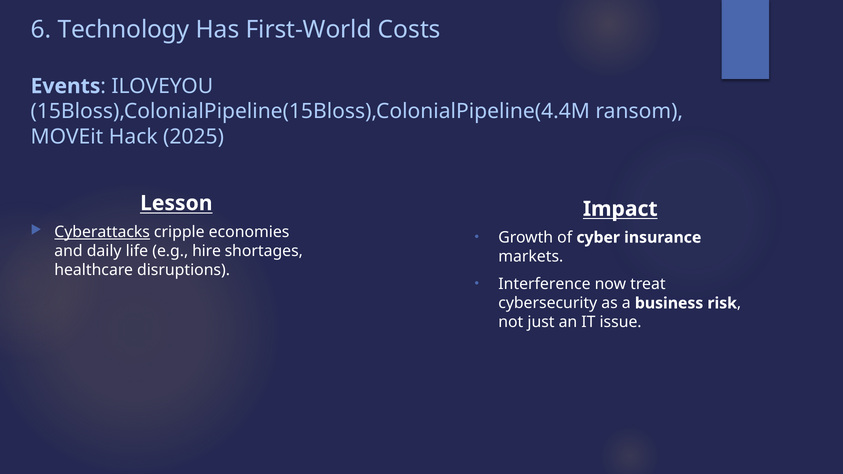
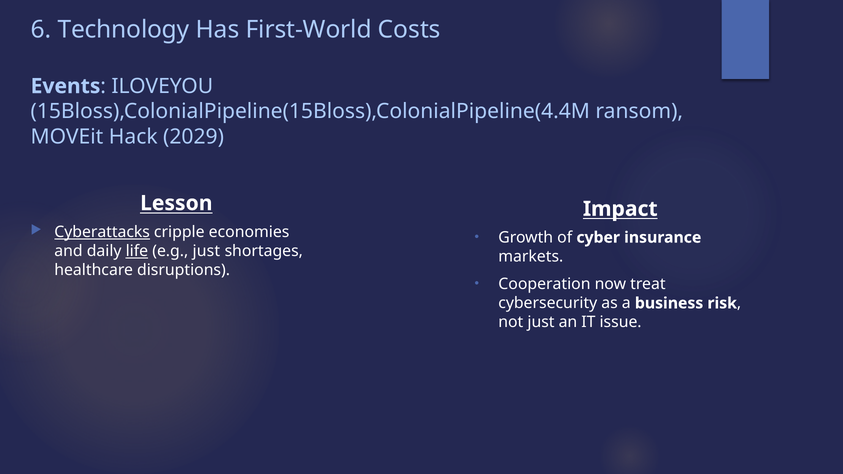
2025: 2025 -> 2029
life underline: none -> present
e.g hire: hire -> just
Interference: Interference -> Cooperation
